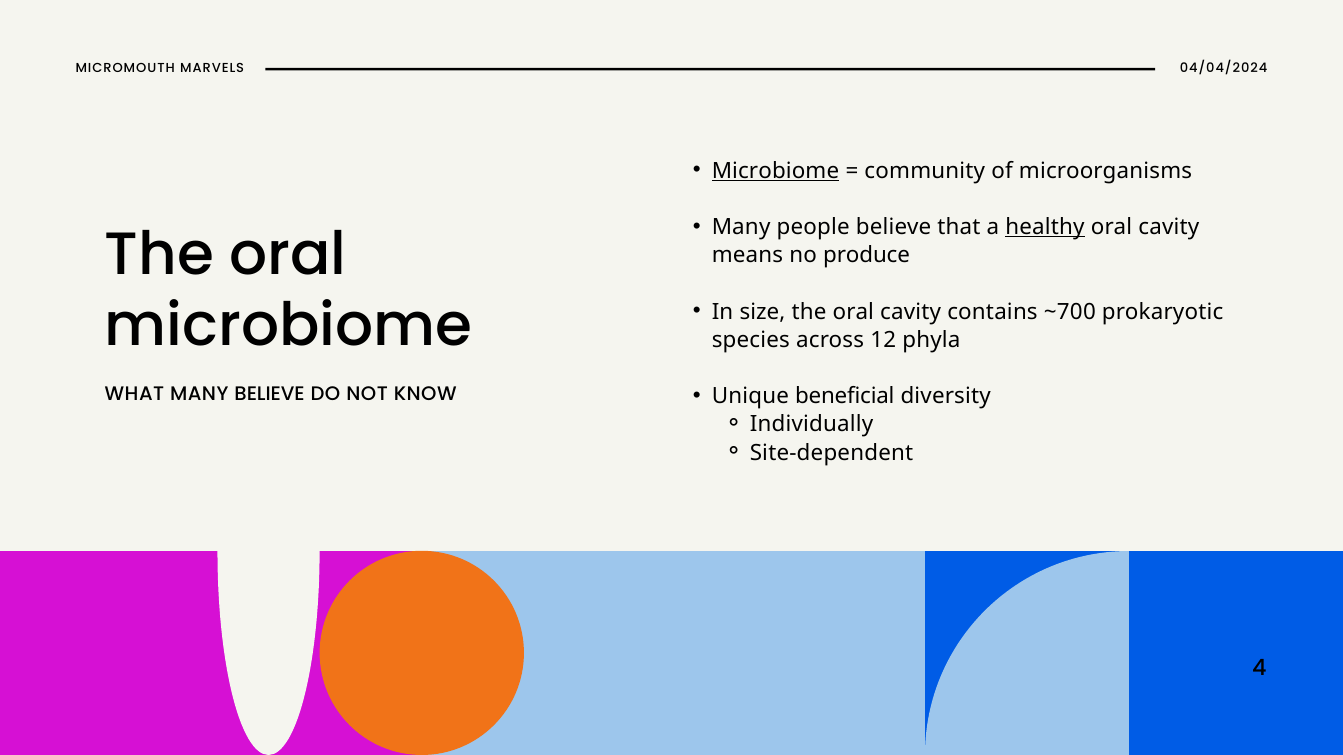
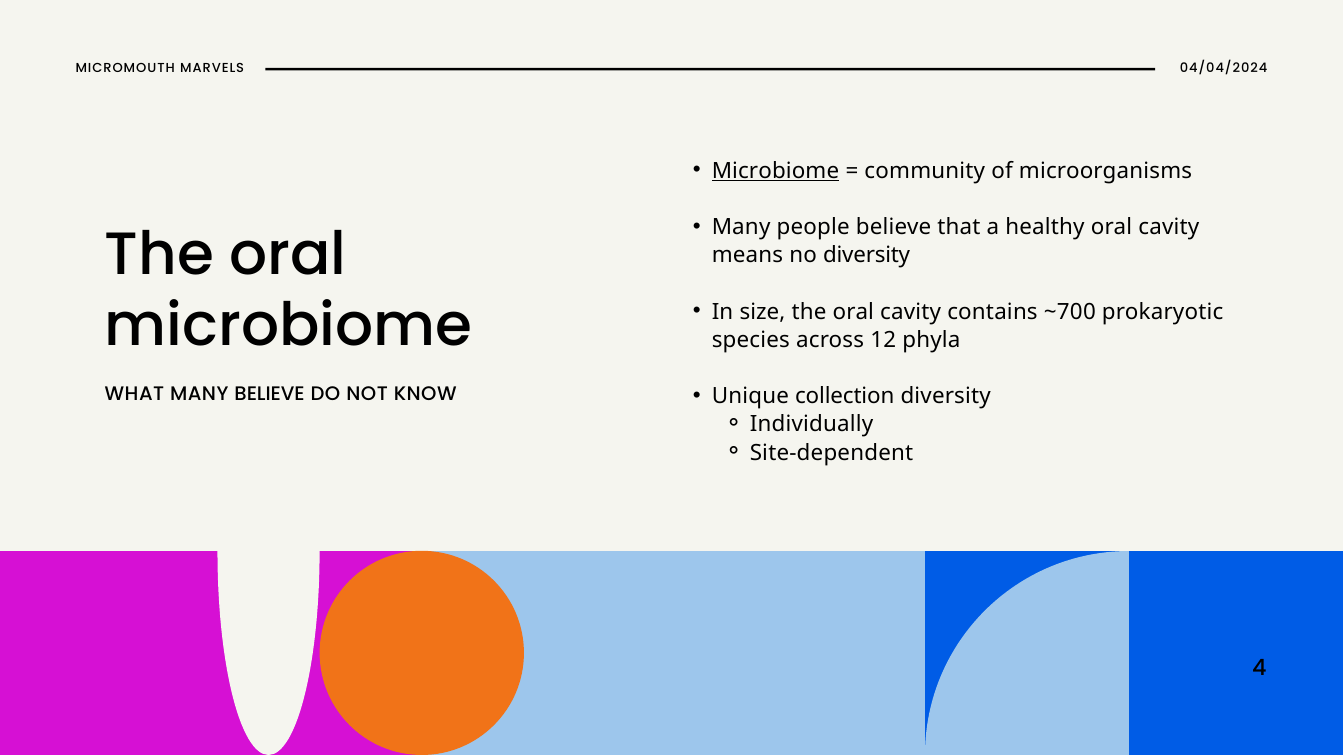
healthy underline: present -> none
no produce: produce -> diversity
beneficial: beneficial -> collection
